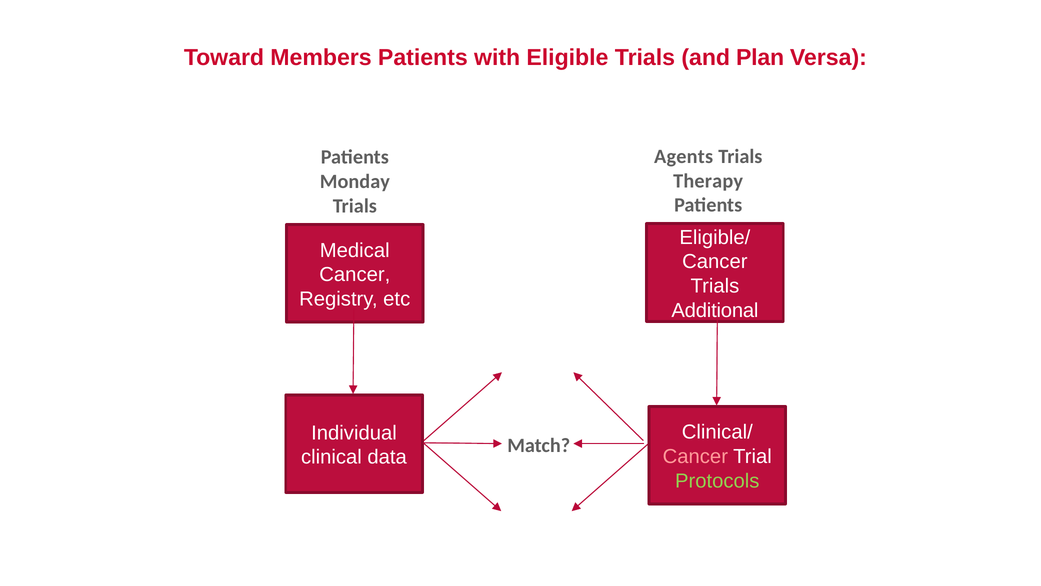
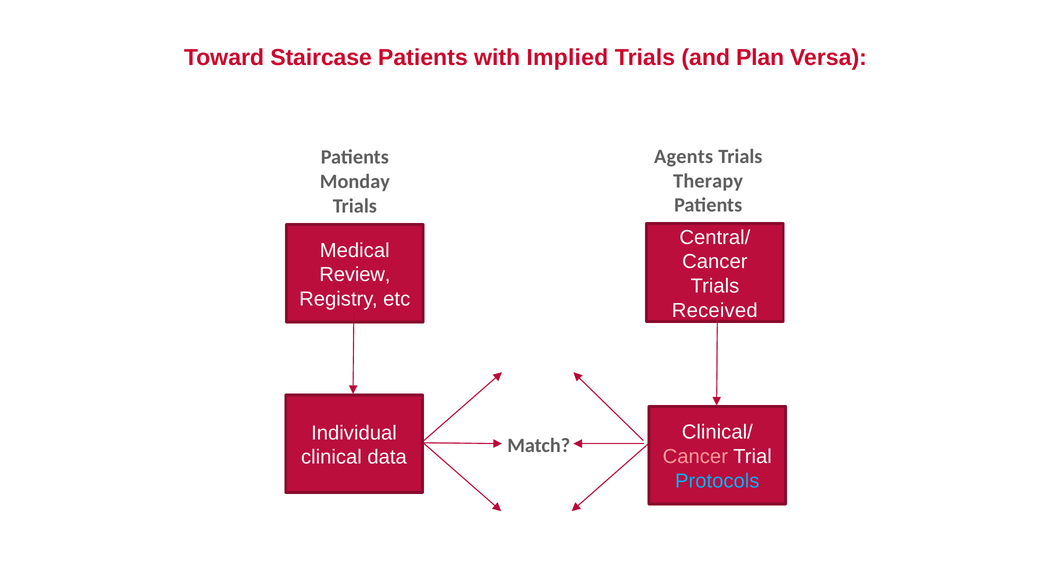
Members: Members -> Staircase
Eligible: Eligible -> Implied
Eligible/: Eligible/ -> Central/
Cancer at (355, 275): Cancer -> Review
Additional: Additional -> Received
Protocols colour: light green -> light blue
